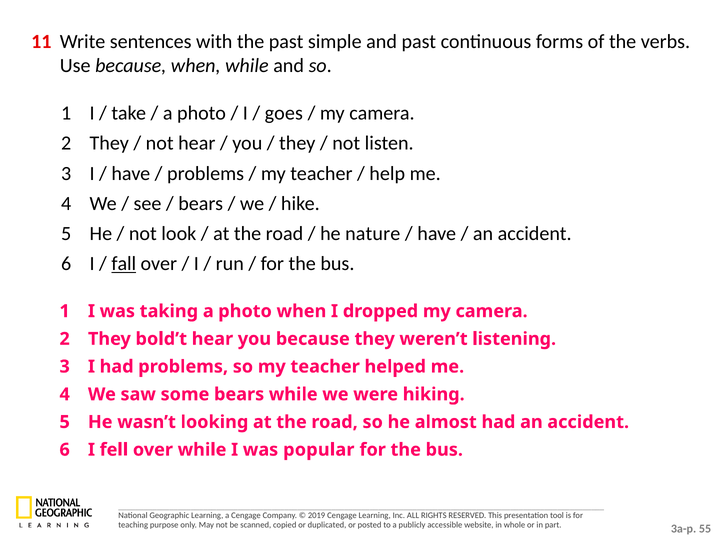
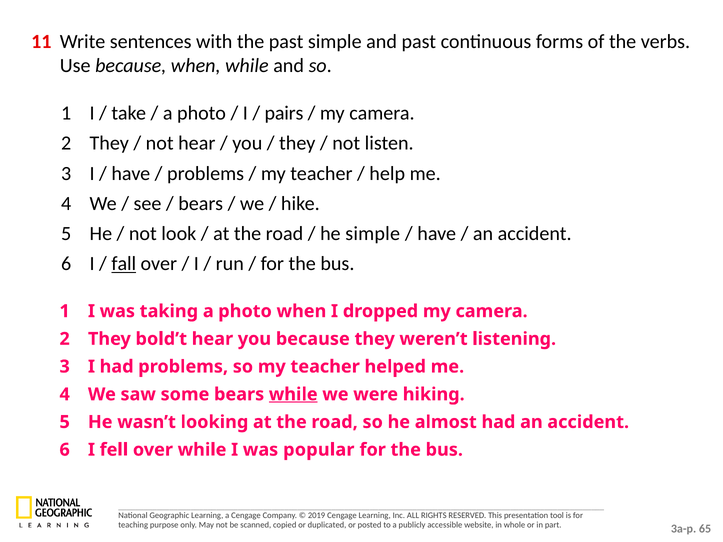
goes: goes -> pairs
he nature: nature -> simple
while at (293, 395) underline: none -> present
55: 55 -> 65
